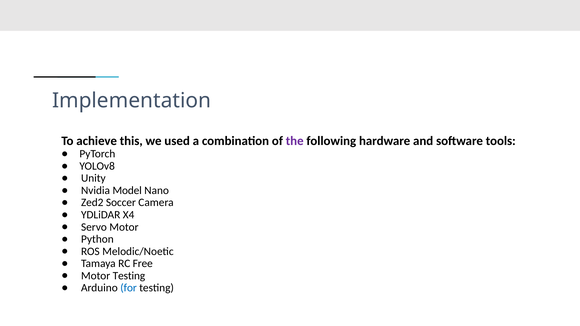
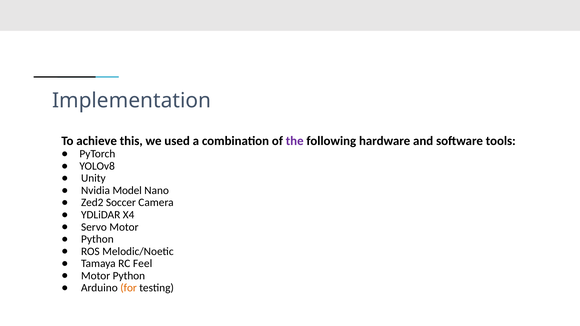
Free: Free -> Feel
Motor Testing: Testing -> Python
for colour: blue -> orange
